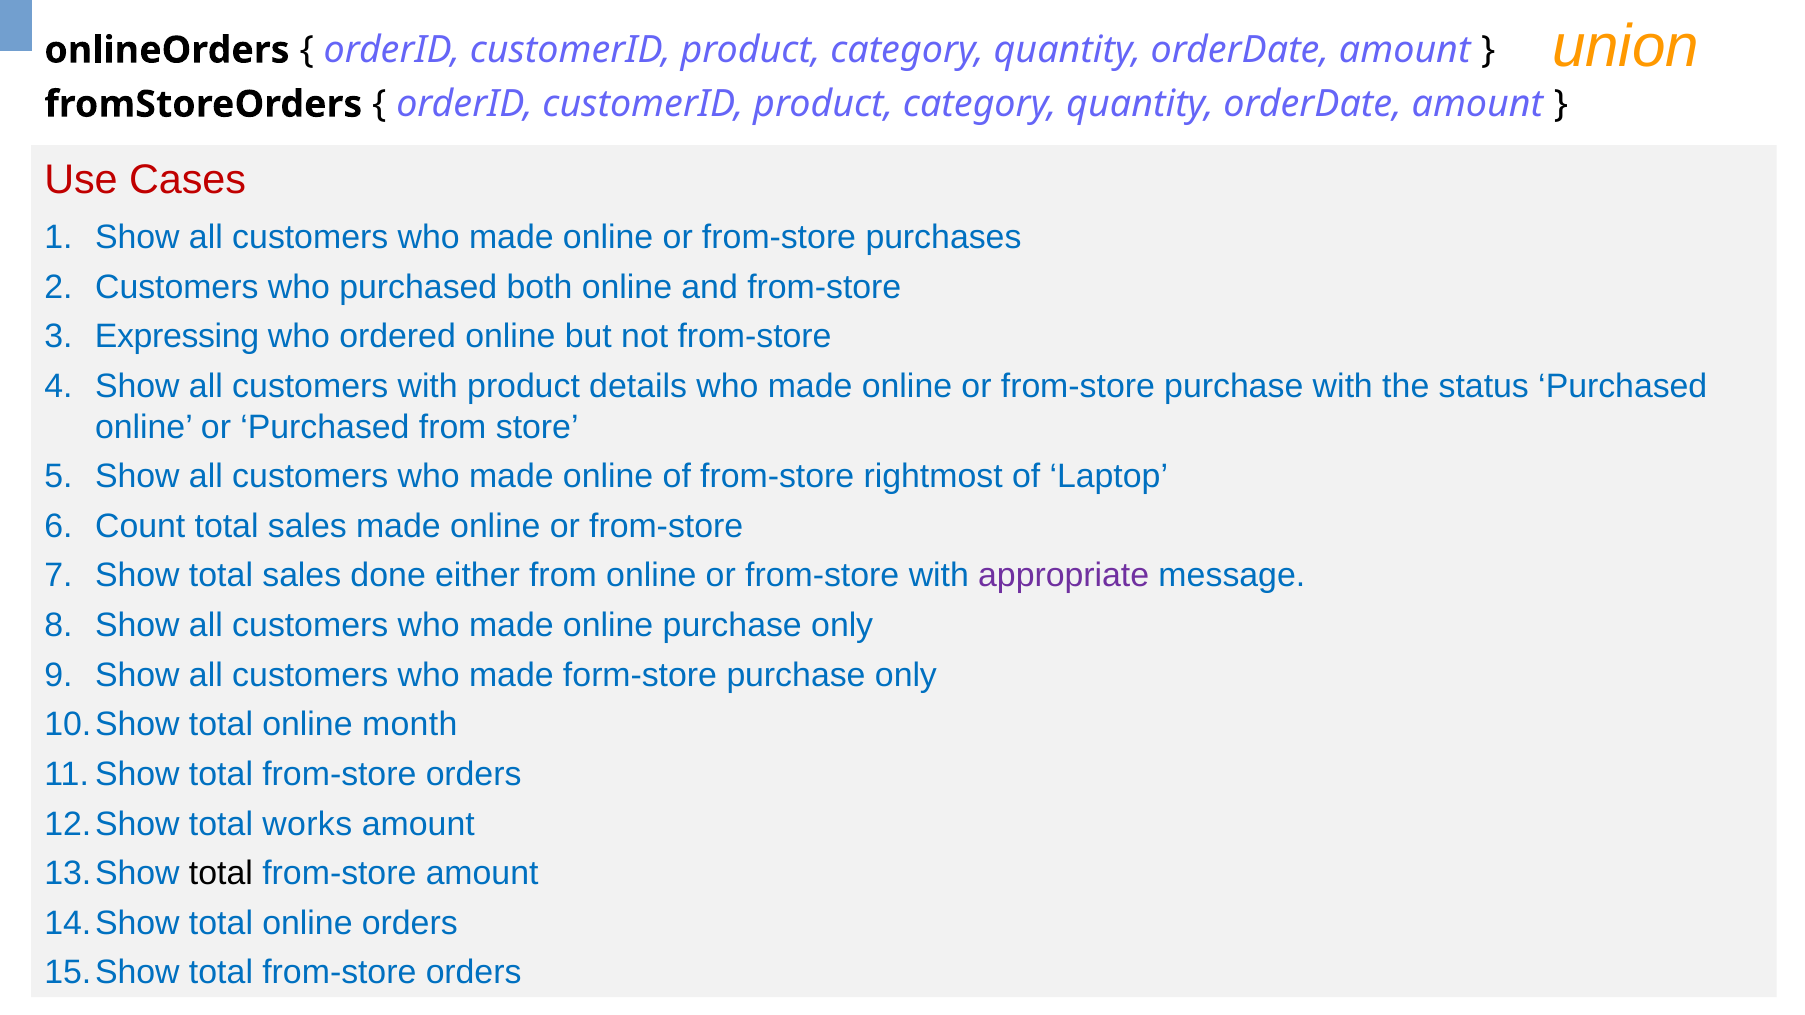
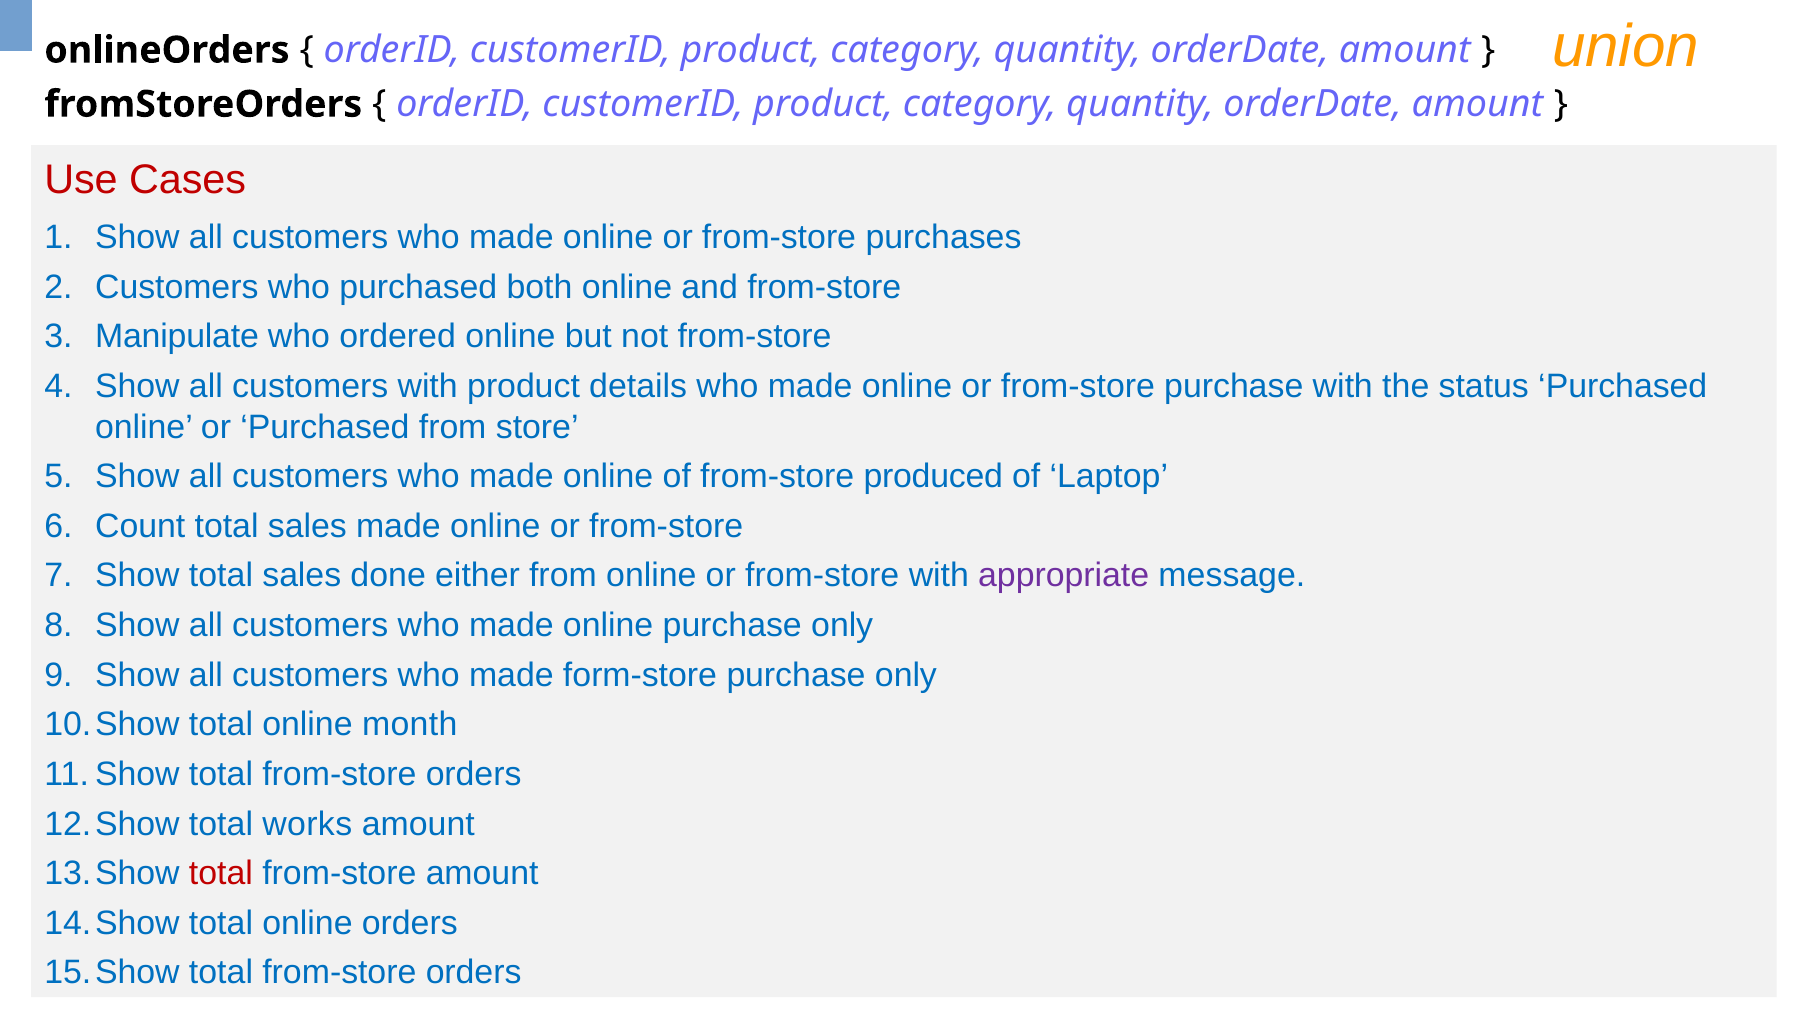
Expressing: Expressing -> Manipulate
rightmost: rightmost -> produced
total at (221, 874) colour: black -> red
